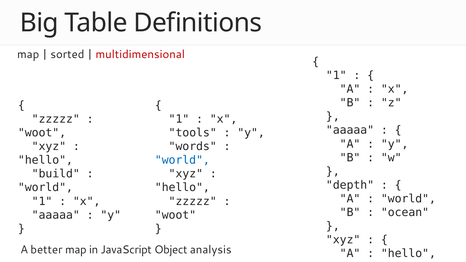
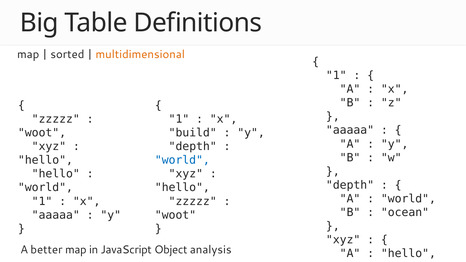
multidimensional colour: red -> orange
tools: tools -> build
words at (193, 147): words -> depth
build at (56, 174): build -> hello
